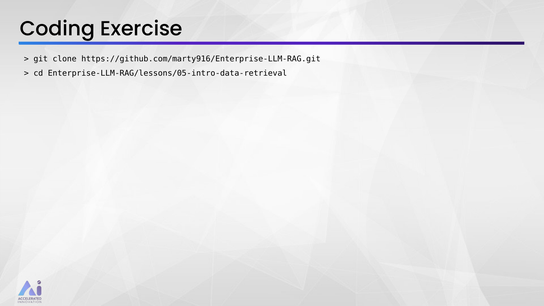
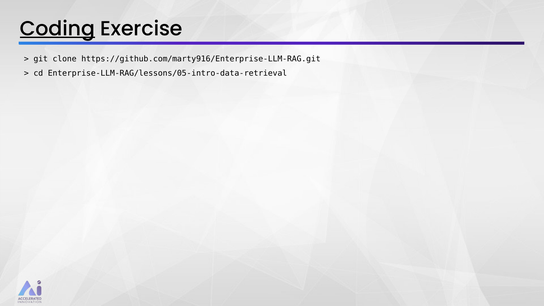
Coding underline: none -> present
